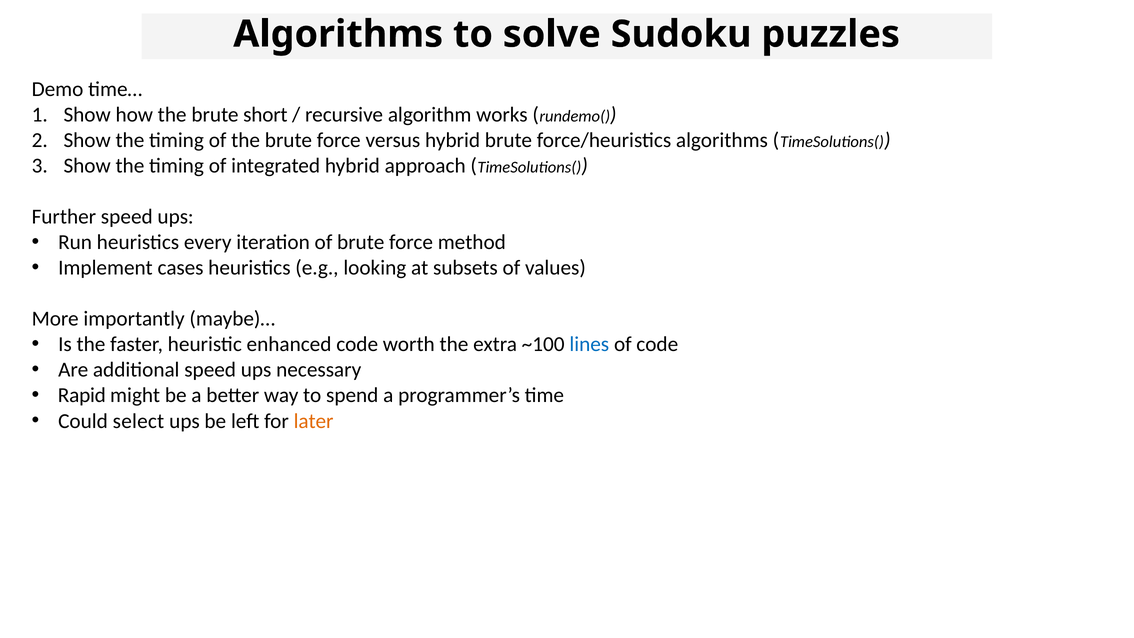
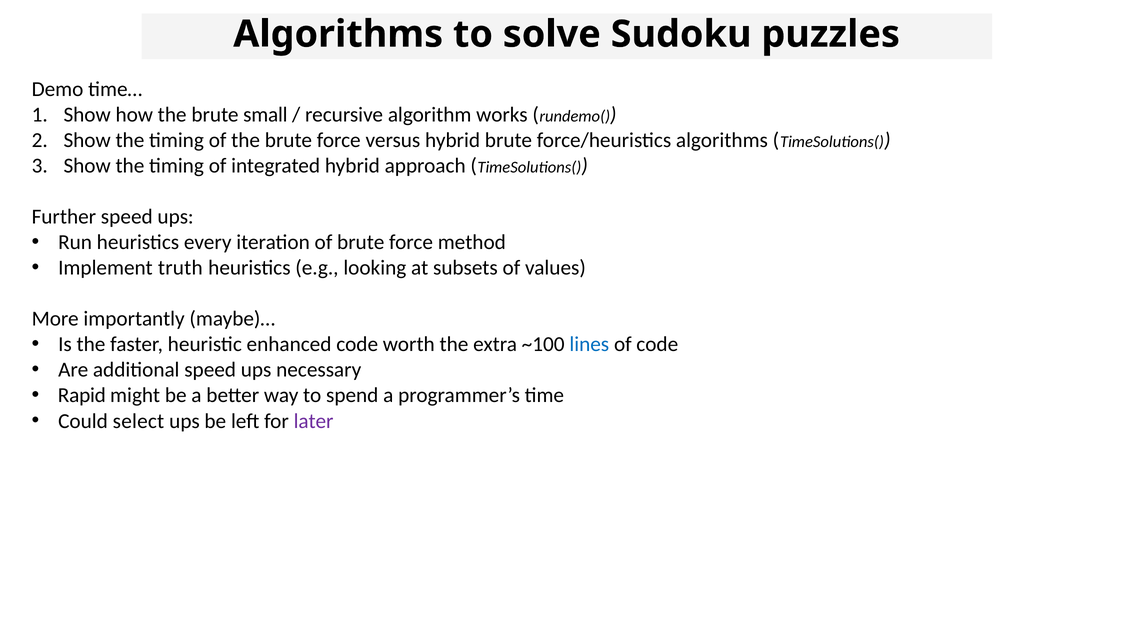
short: short -> small
cases: cases -> truth
later colour: orange -> purple
